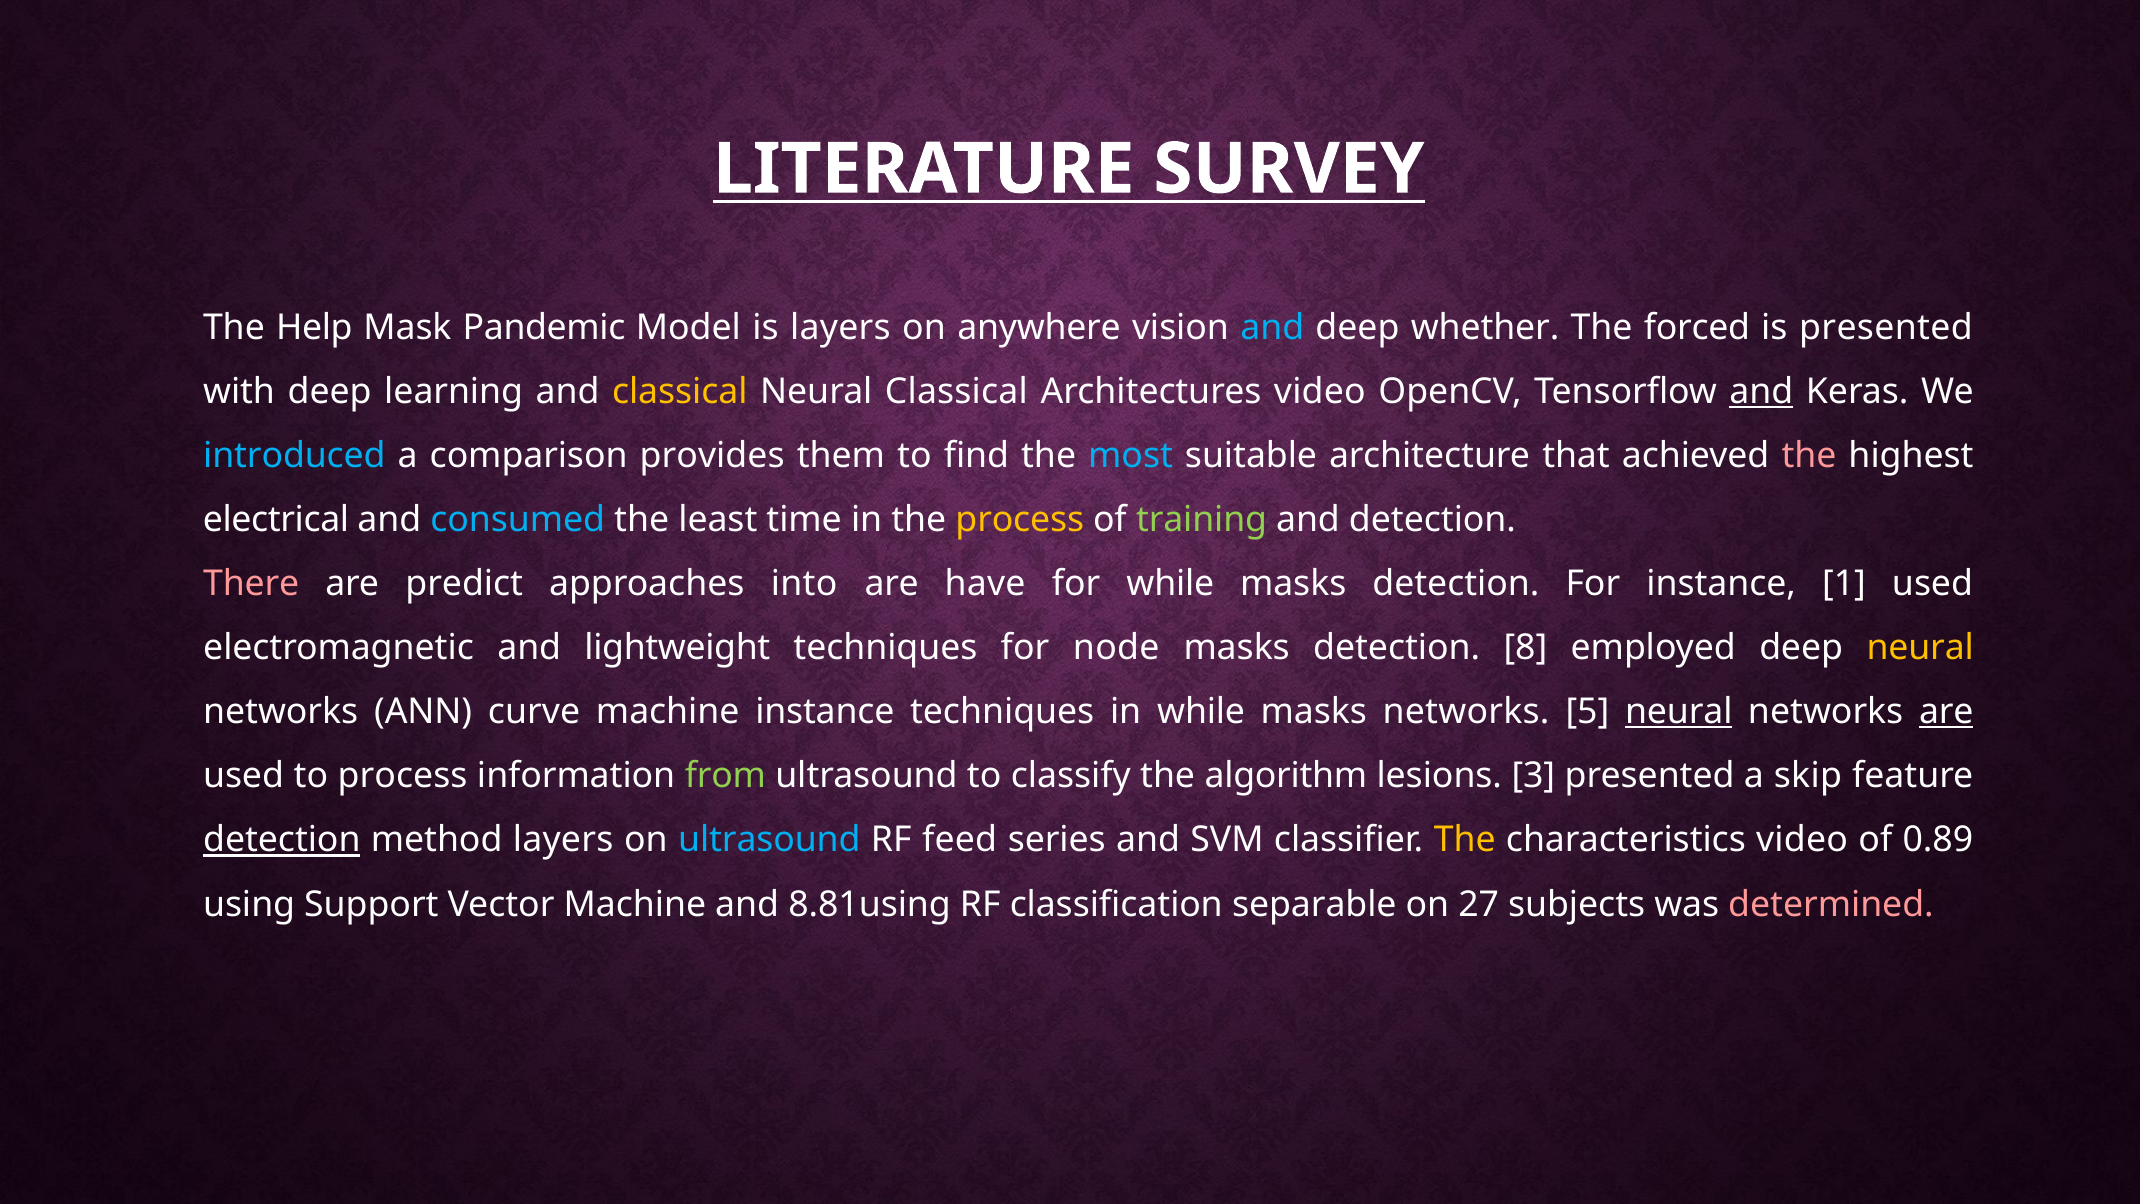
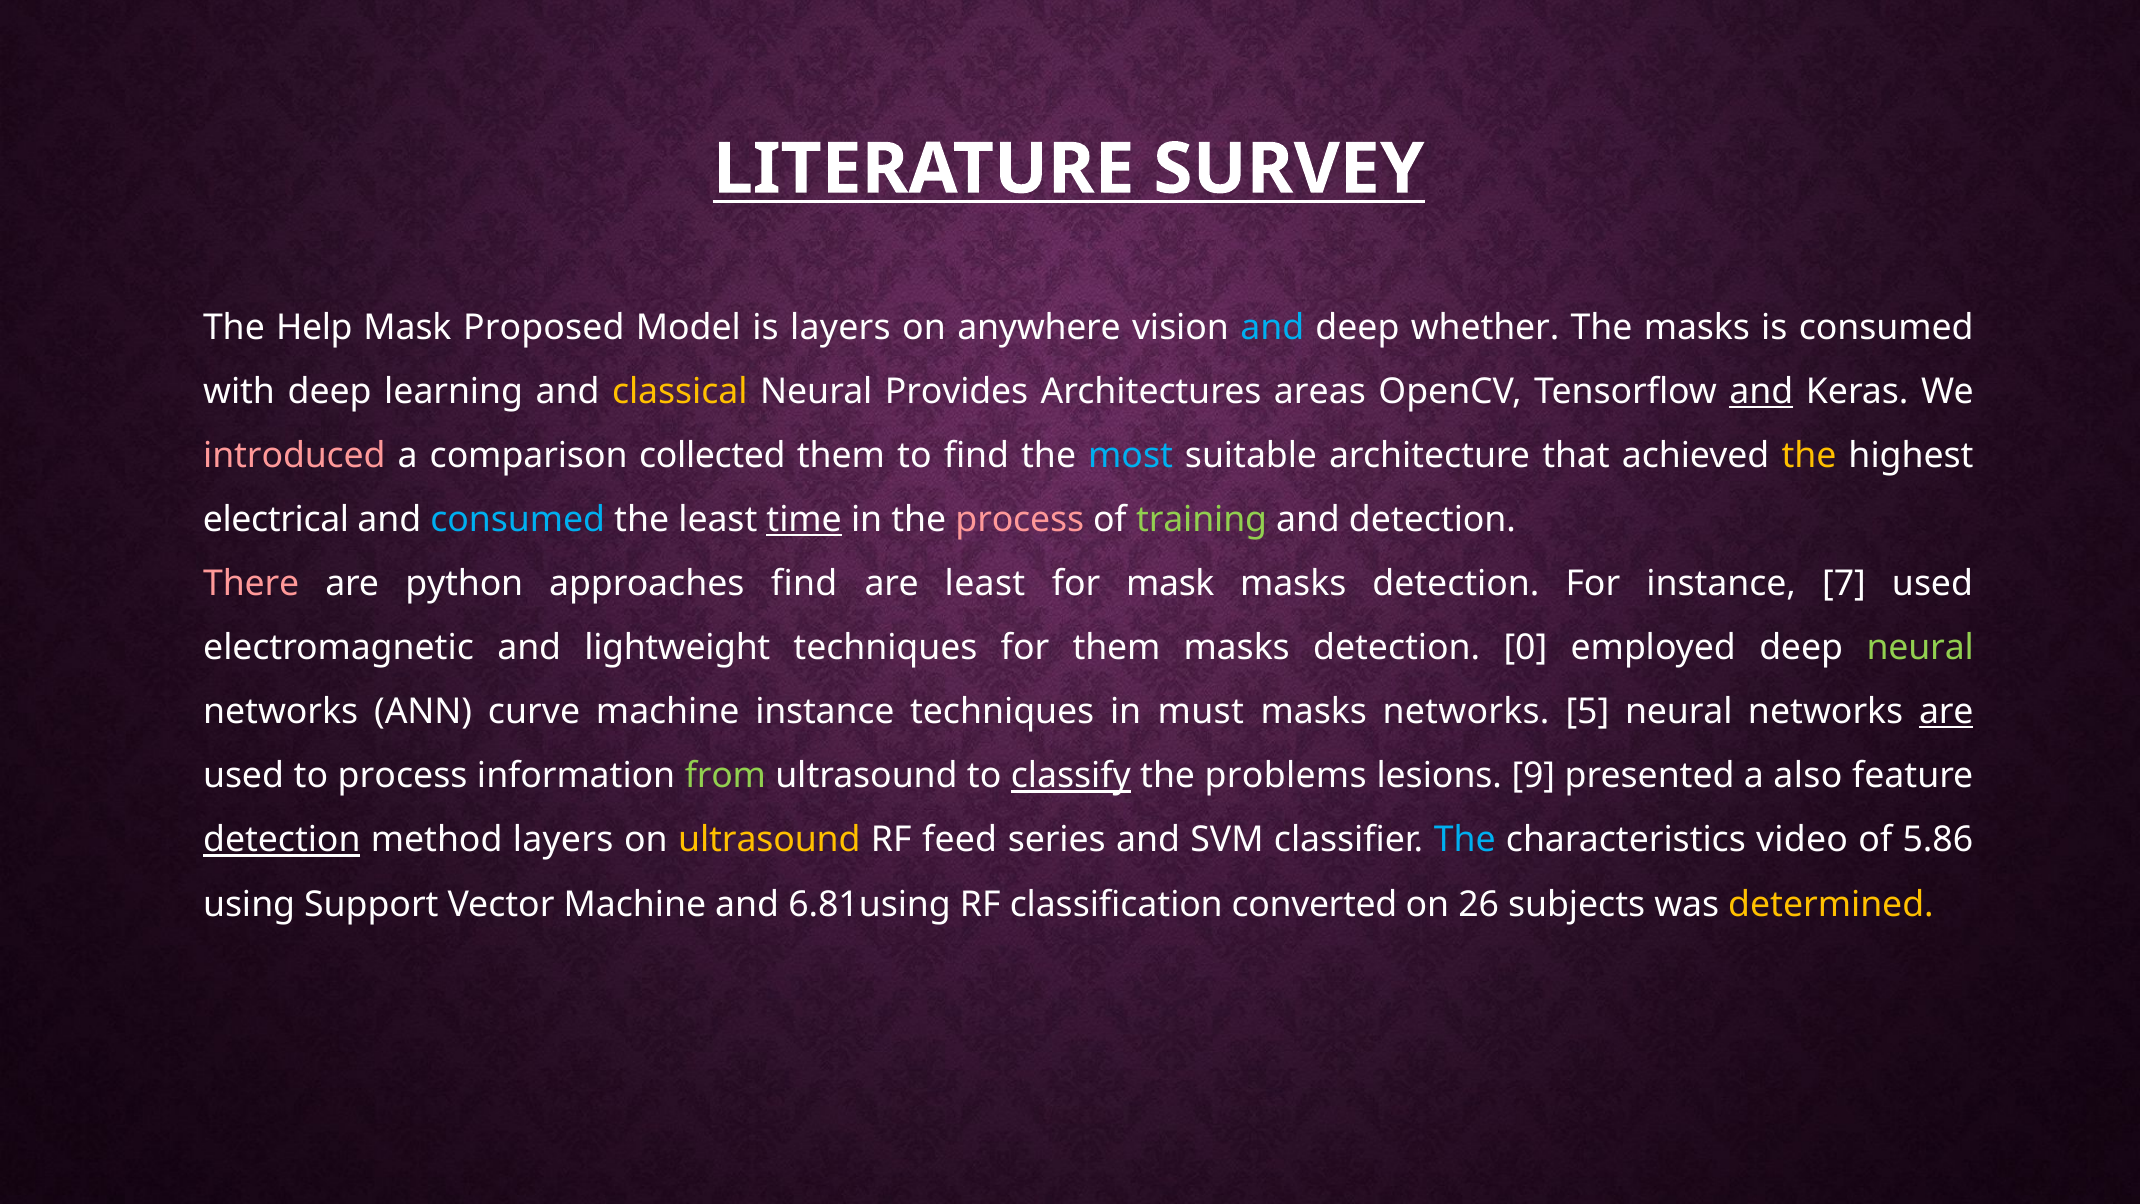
Pandemic: Pandemic -> Proposed
The forced: forced -> masks
is presented: presented -> consumed
Neural Classical: Classical -> Provides
Architectures video: video -> areas
introduced colour: light blue -> pink
provides: provides -> collected
the at (1809, 456) colour: pink -> yellow
time underline: none -> present
process at (1020, 520) colour: yellow -> pink
predict: predict -> python
approaches into: into -> find
are have: have -> least
for while: while -> mask
1: 1 -> 7
for node: node -> them
8: 8 -> 0
neural at (1920, 648) colour: yellow -> light green
in while: while -> must
neural at (1679, 712) underline: present -> none
classify underline: none -> present
algorithm: algorithm -> problems
3: 3 -> 9
skip: skip -> also
ultrasound at (769, 840) colour: light blue -> yellow
The at (1465, 840) colour: yellow -> light blue
0.89: 0.89 -> 5.86
8.81using: 8.81using -> 6.81using
separable: separable -> converted
27: 27 -> 26
determined colour: pink -> yellow
